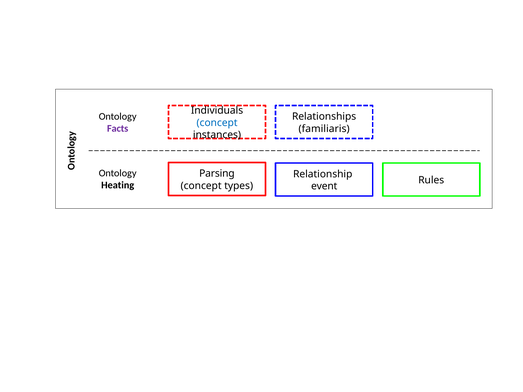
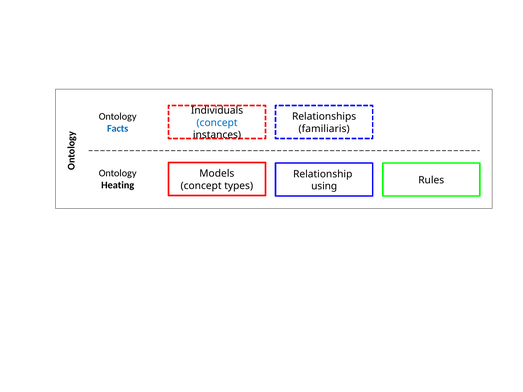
Facts colour: purple -> blue
Parsing: Parsing -> Models
event: event -> using
